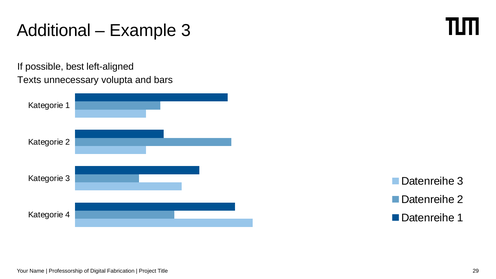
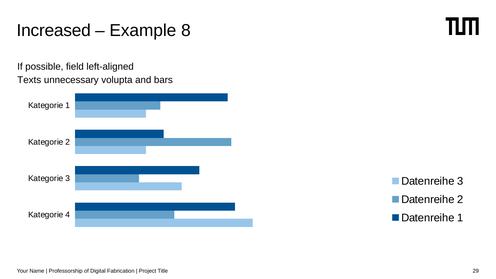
Additional: Additional -> Increased
Example 3: 3 -> 8
best: best -> field
